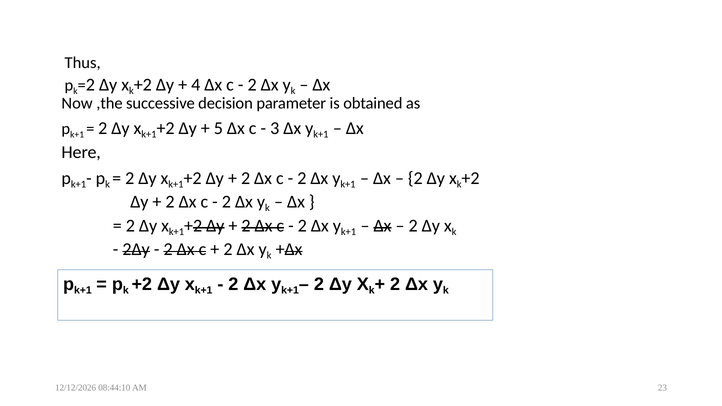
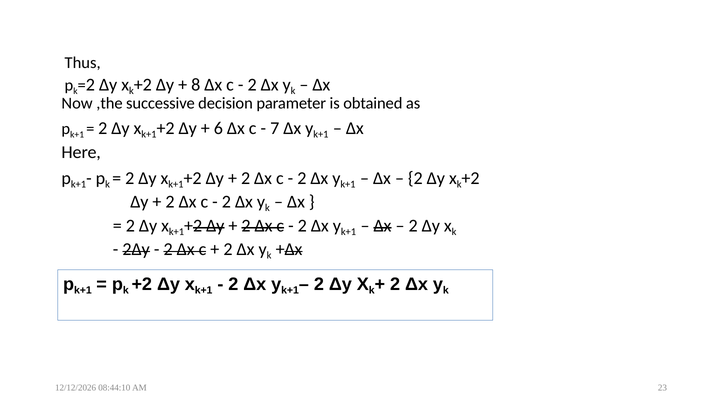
4: 4 -> 8
5: 5 -> 6
3: 3 -> 7
